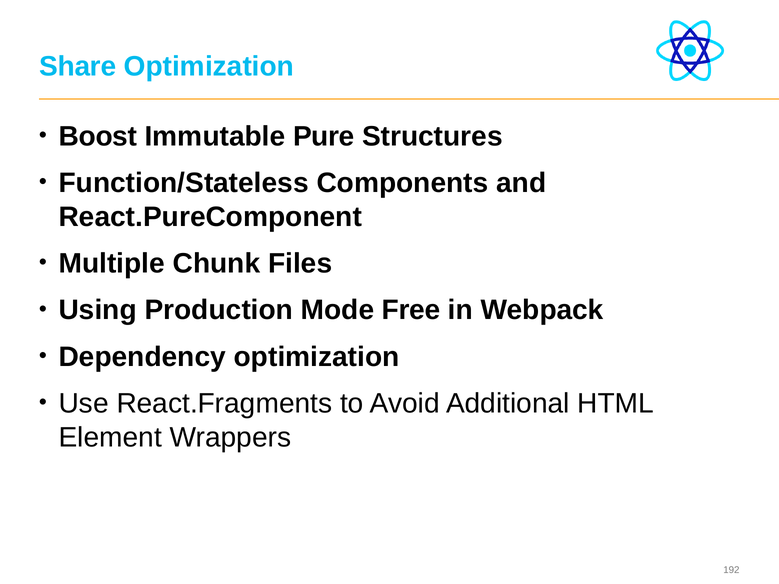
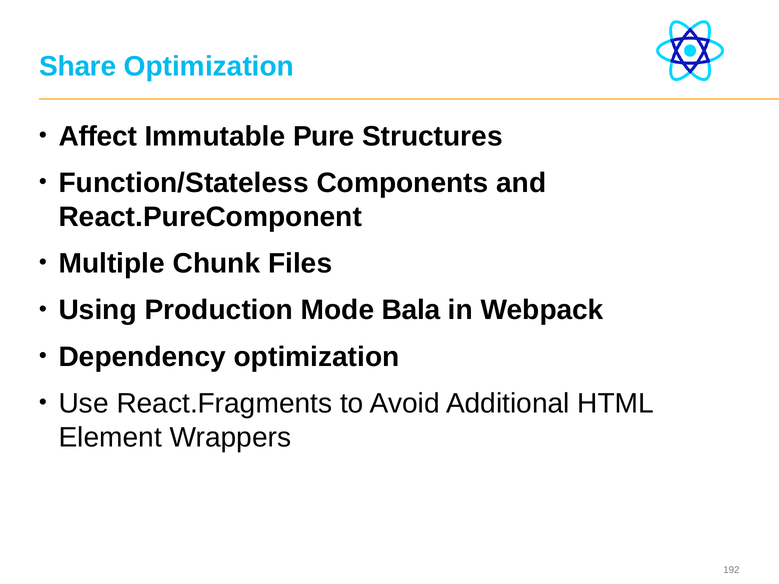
Boost: Boost -> Affect
Free: Free -> Bala
